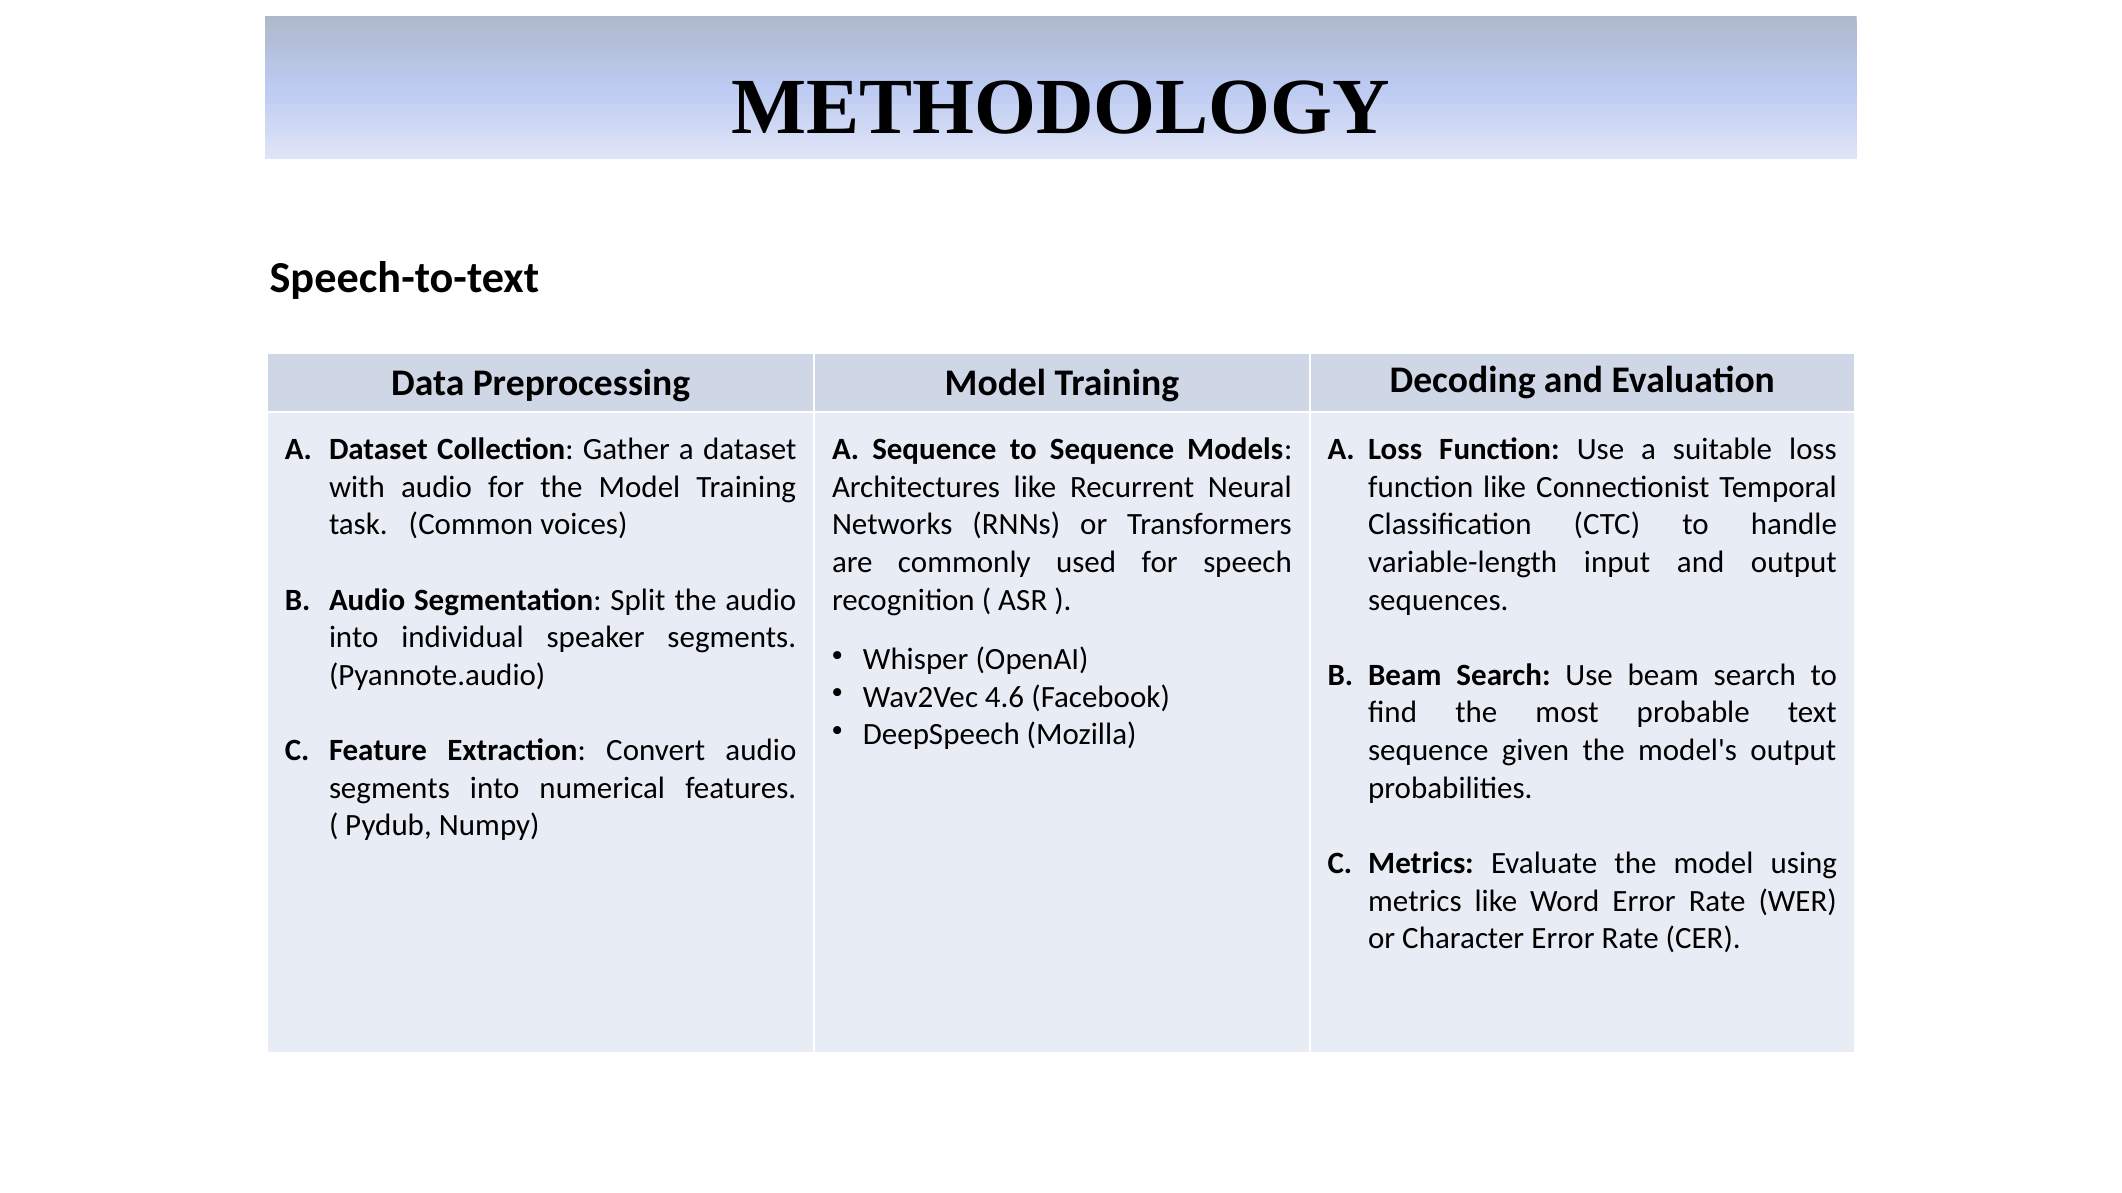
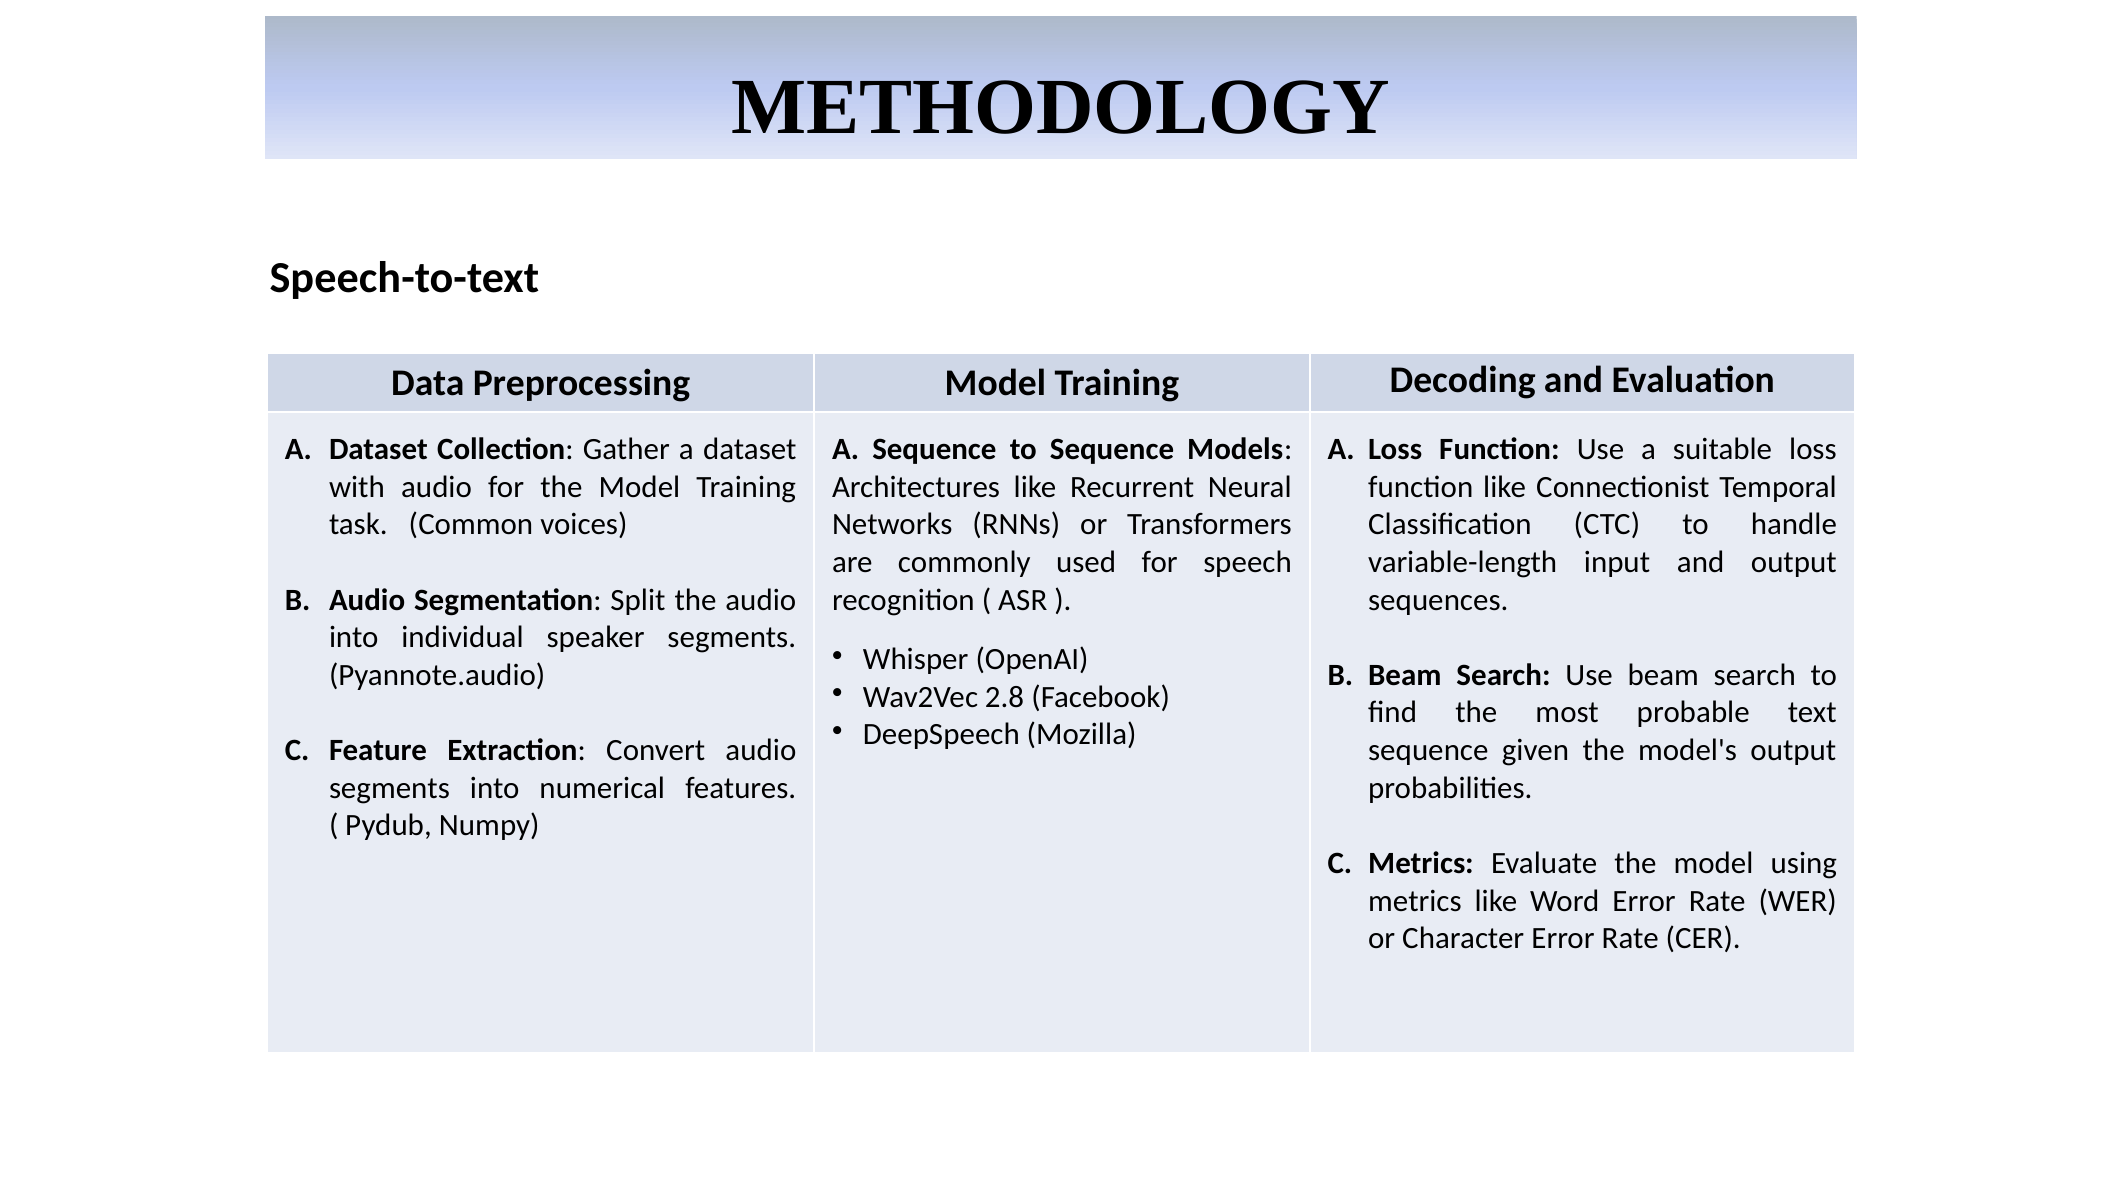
4.6: 4.6 -> 2.8
